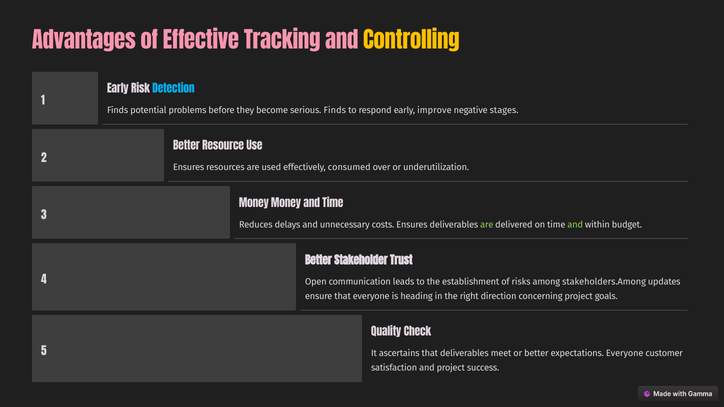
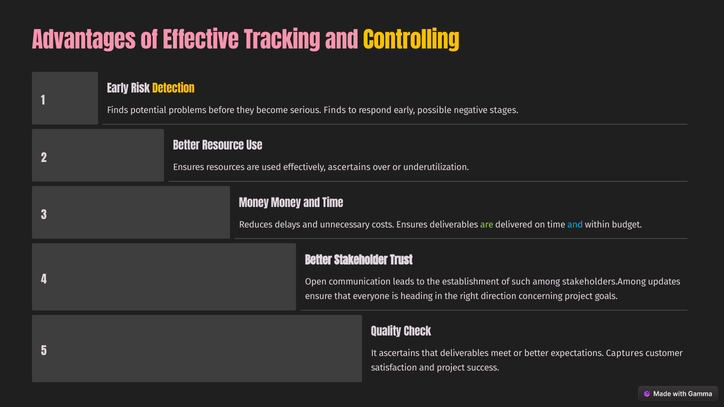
Detection colour: light blue -> yellow
improve: improve -> possible
effectively consumed: consumed -> ascertains
and at (575, 225) colour: light green -> light blue
risks: risks -> such
expectations Everyone: Everyone -> Captures
